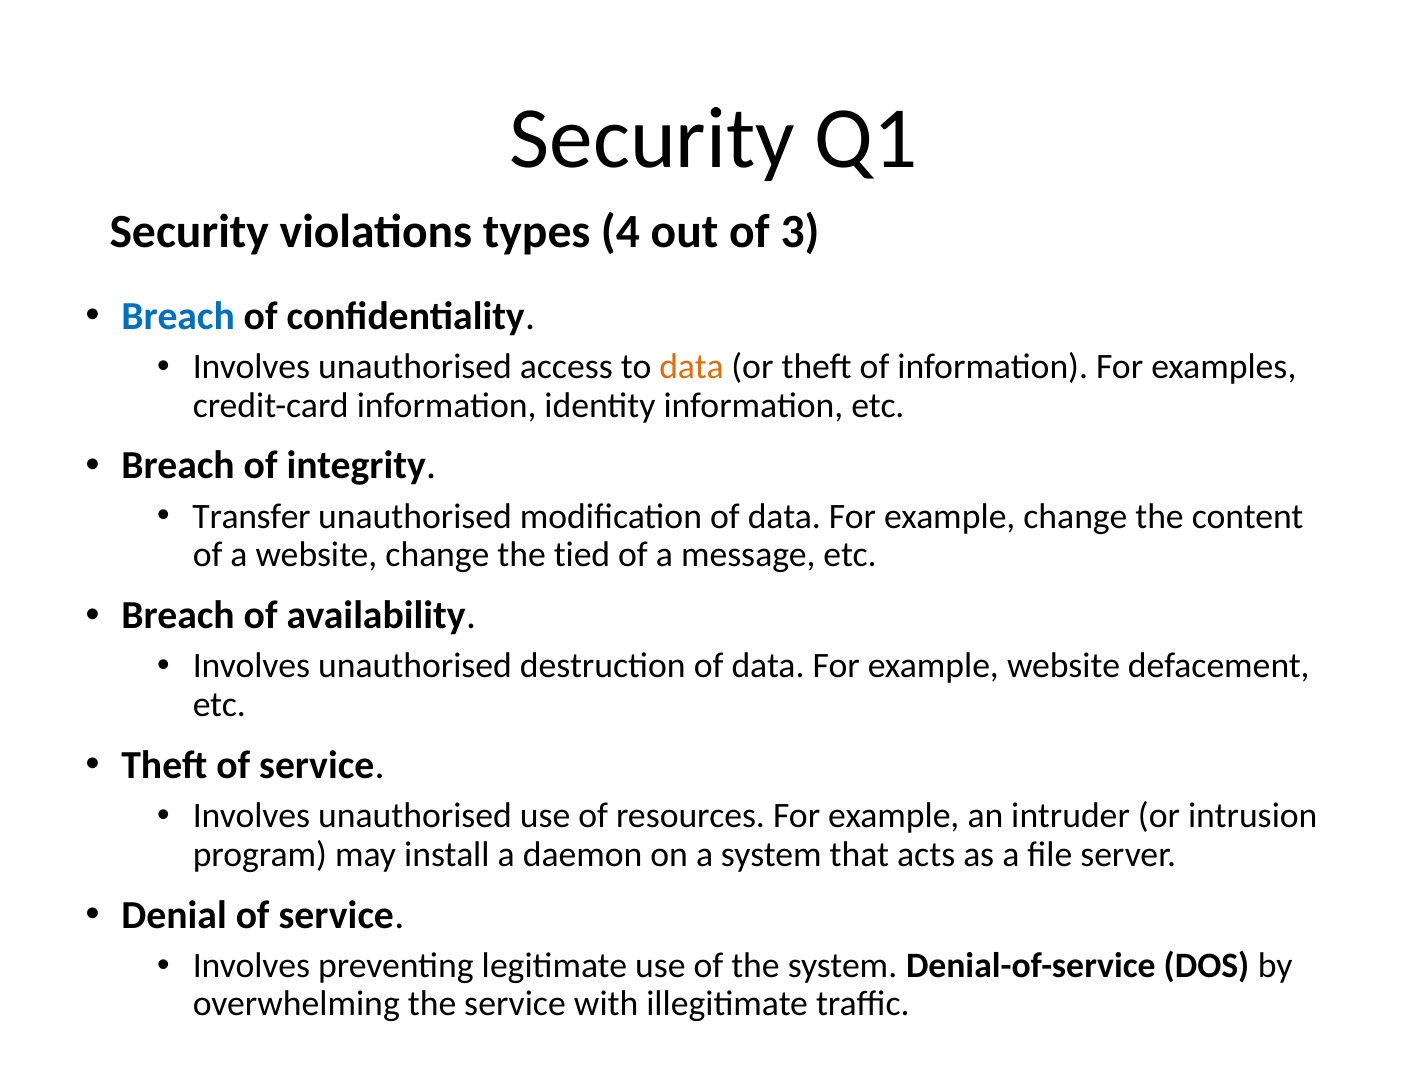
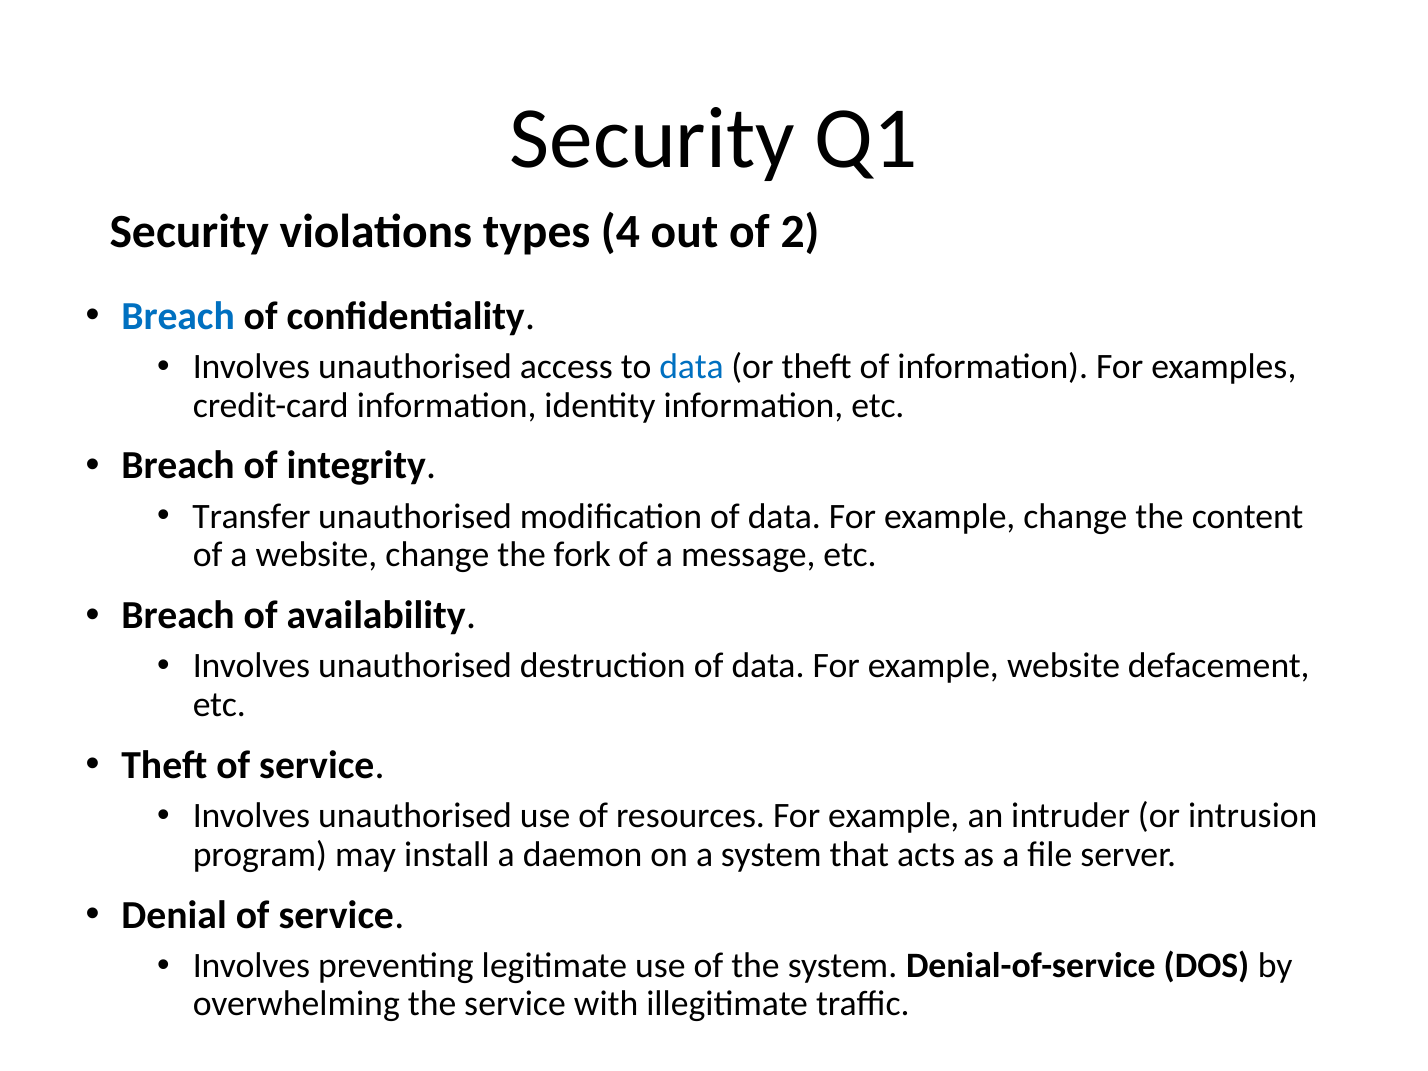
3: 3 -> 2
data at (691, 367) colour: orange -> blue
tied: tied -> fork
